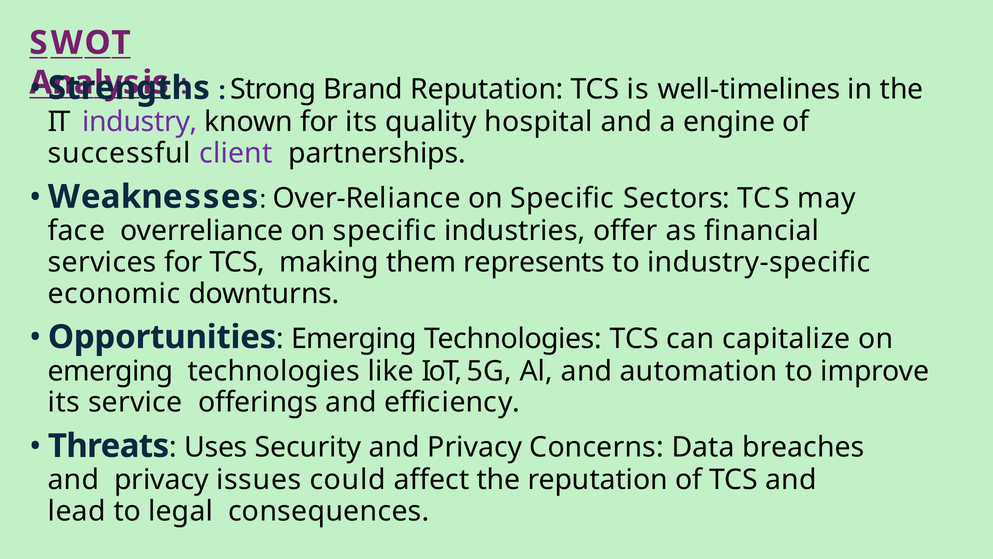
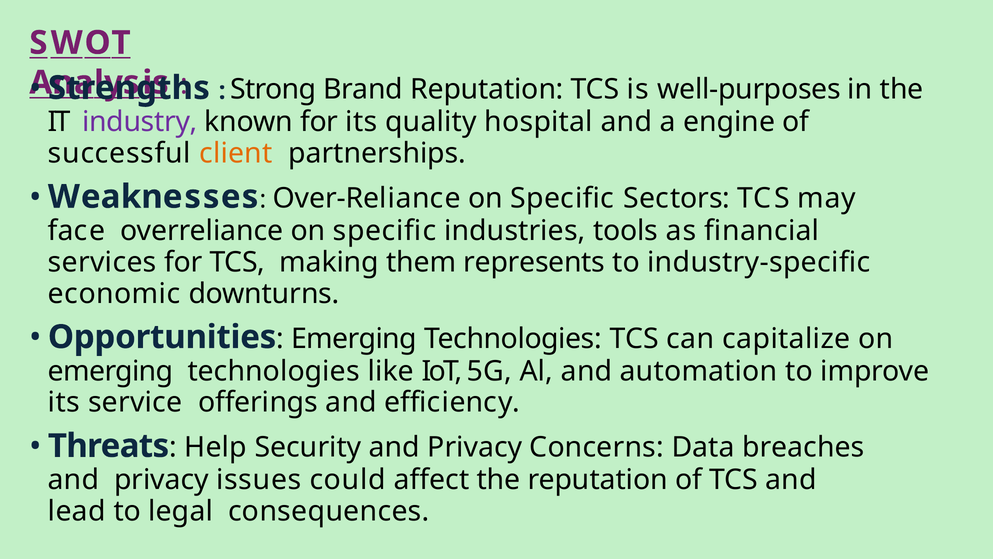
well-timelines: well-timelines -> well-purposes
client colour: purple -> orange
offer: offer -> tools
Uses: Uses -> Help
